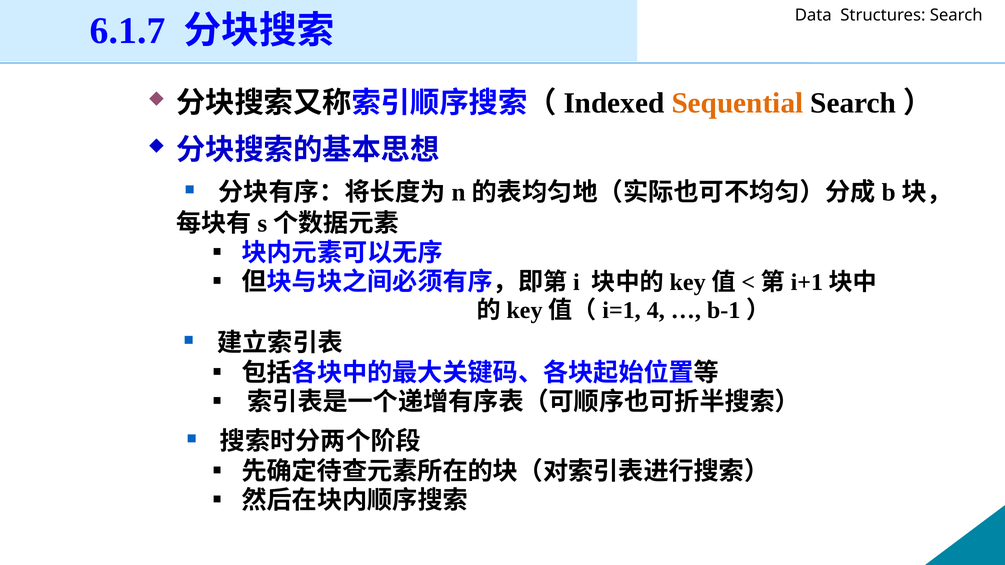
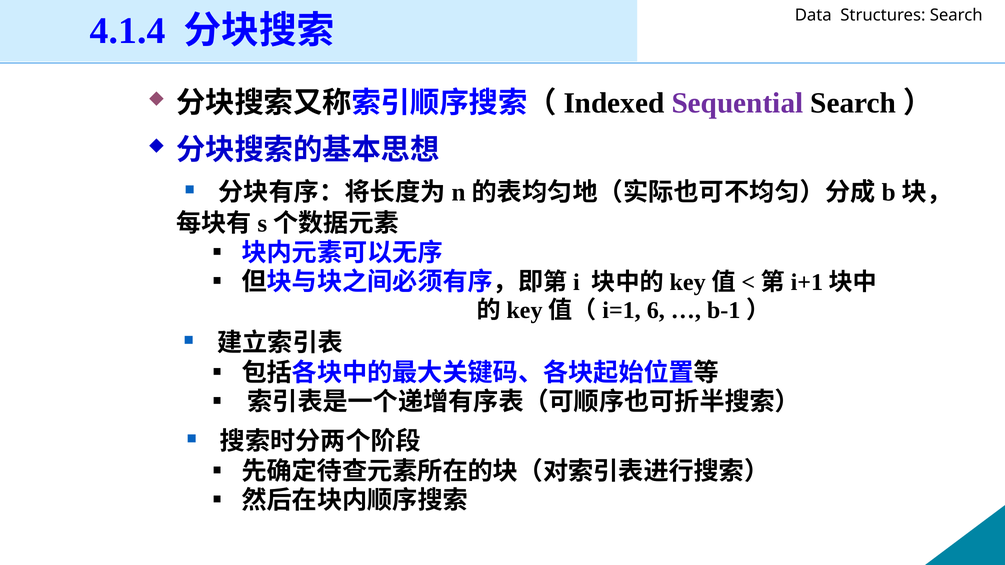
6.1.7: 6.1.7 -> 4.1.4
Sequential colour: orange -> purple
4: 4 -> 6
